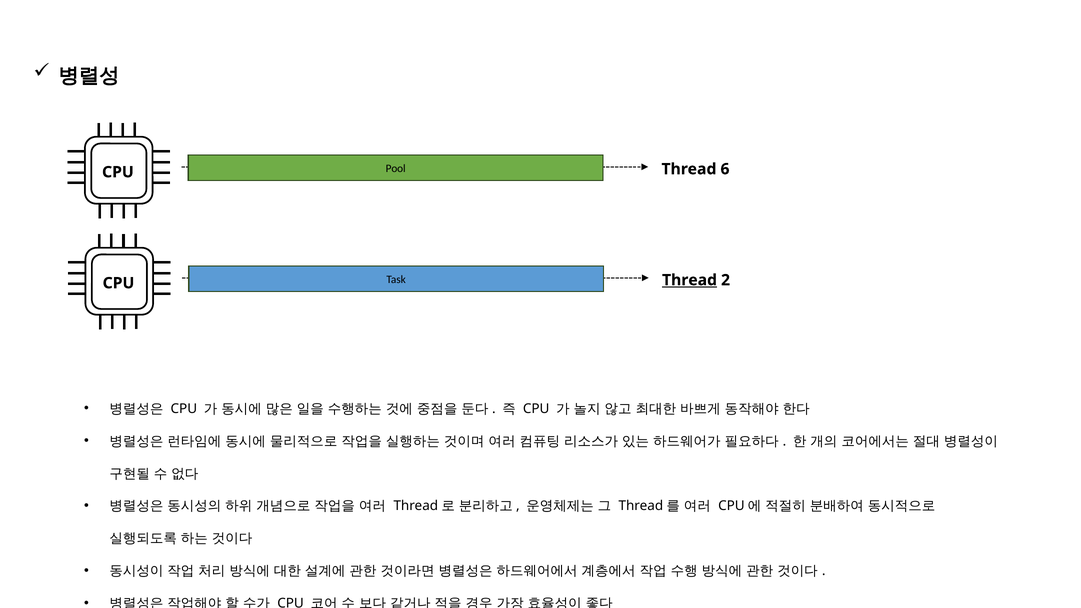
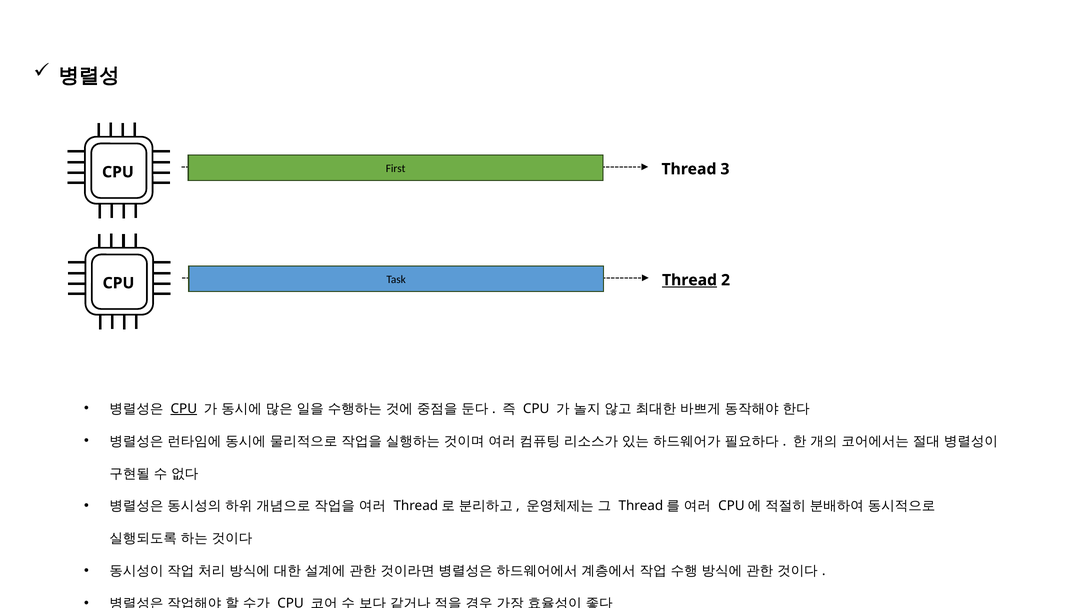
Pool: Pool -> First
6: 6 -> 3
CPU at (184, 409) underline: none -> present
